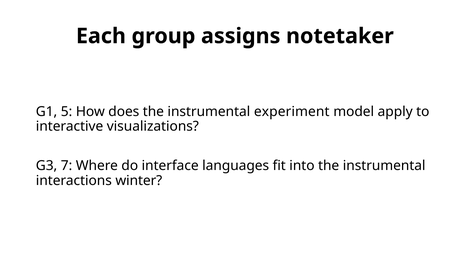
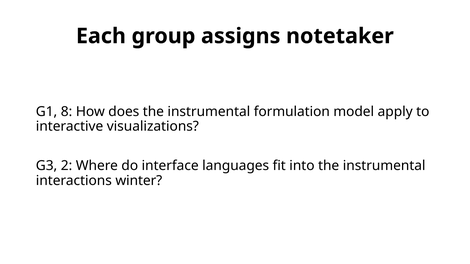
5: 5 -> 8
experiment: experiment -> formulation
7: 7 -> 2
